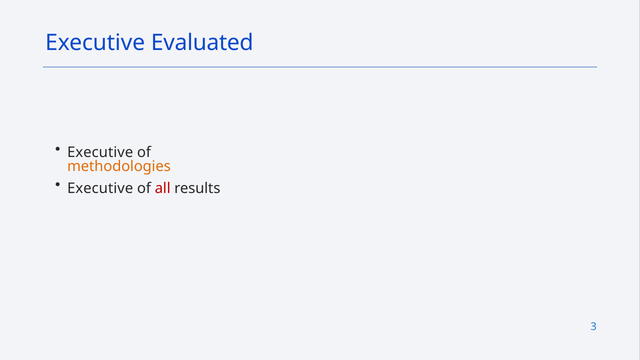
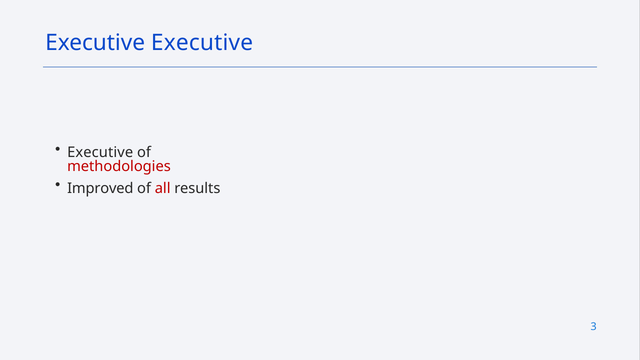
Executive Evaluated: Evaluated -> Executive
methodologies colour: orange -> red
Executive at (100, 188): Executive -> Improved
